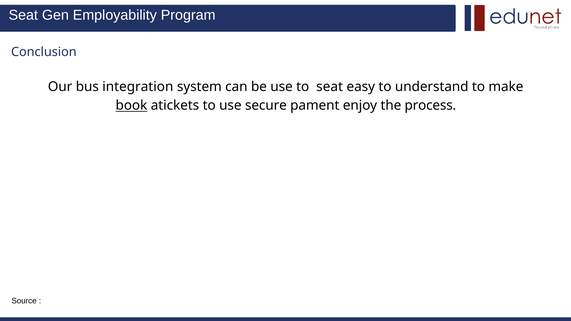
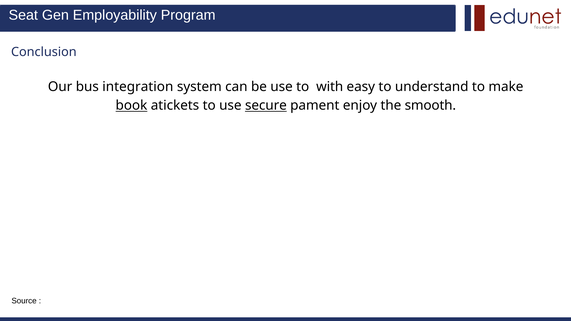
to seat: seat -> with
secure underline: none -> present
process: process -> smooth
